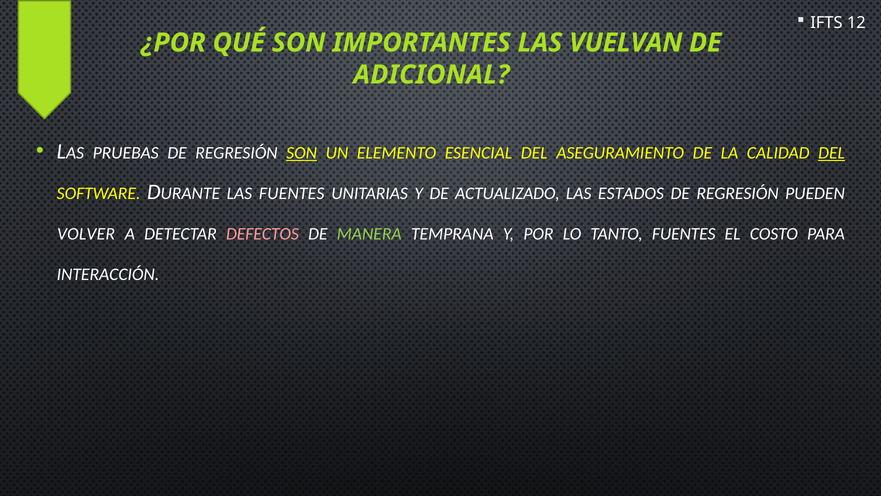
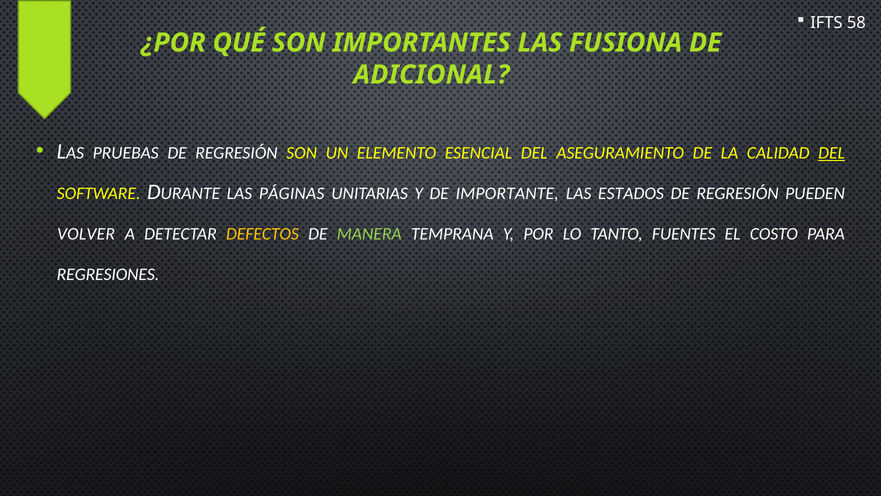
12: 12 -> 58
VUELVAN: VUELVAN -> FUSIONA
SON at (302, 153) underline: present -> none
LAS FUENTES: FUENTES -> PÁGINAS
ACTUALIZADO: ACTUALIZADO -> IMPORTANTE
DEFECTOS colour: pink -> yellow
INTERACCIÓN: INTERACCIÓN -> REGRESIONES
